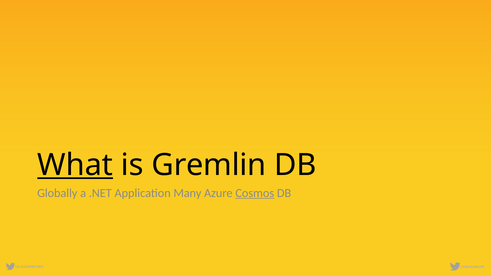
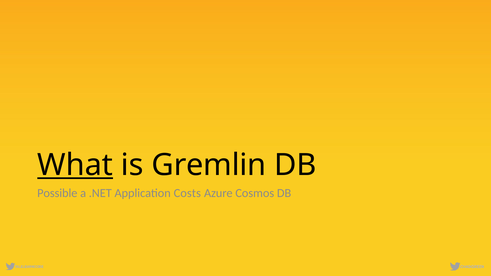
Globally: Globally -> Possible
Many: Many -> Costs
Cosmos underline: present -> none
